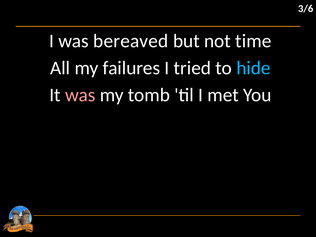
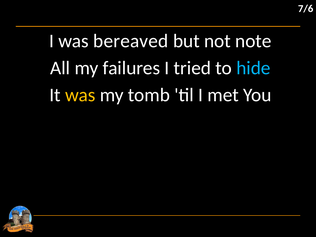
3/6: 3/6 -> 7/6
time: time -> note
was at (80, 95) colour: pink -> yellow
